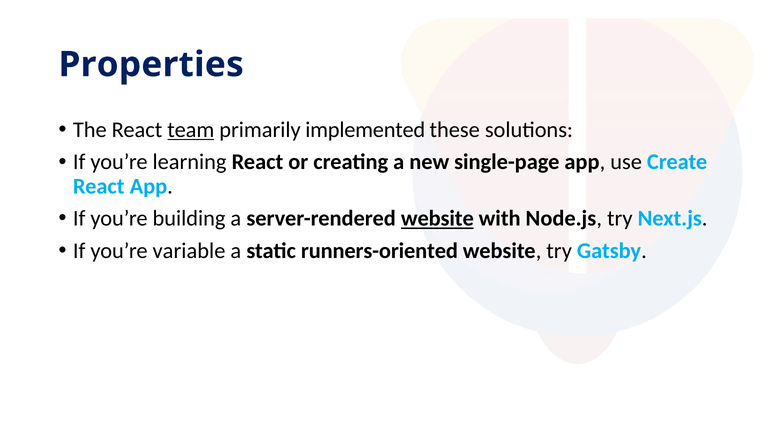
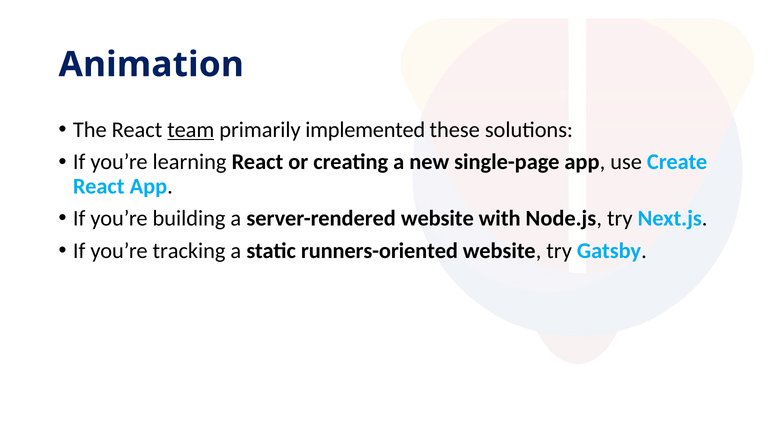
Properties: Properties -> Animation
website at (437, 218) underline: present -> none
variable: variable -> tracking
